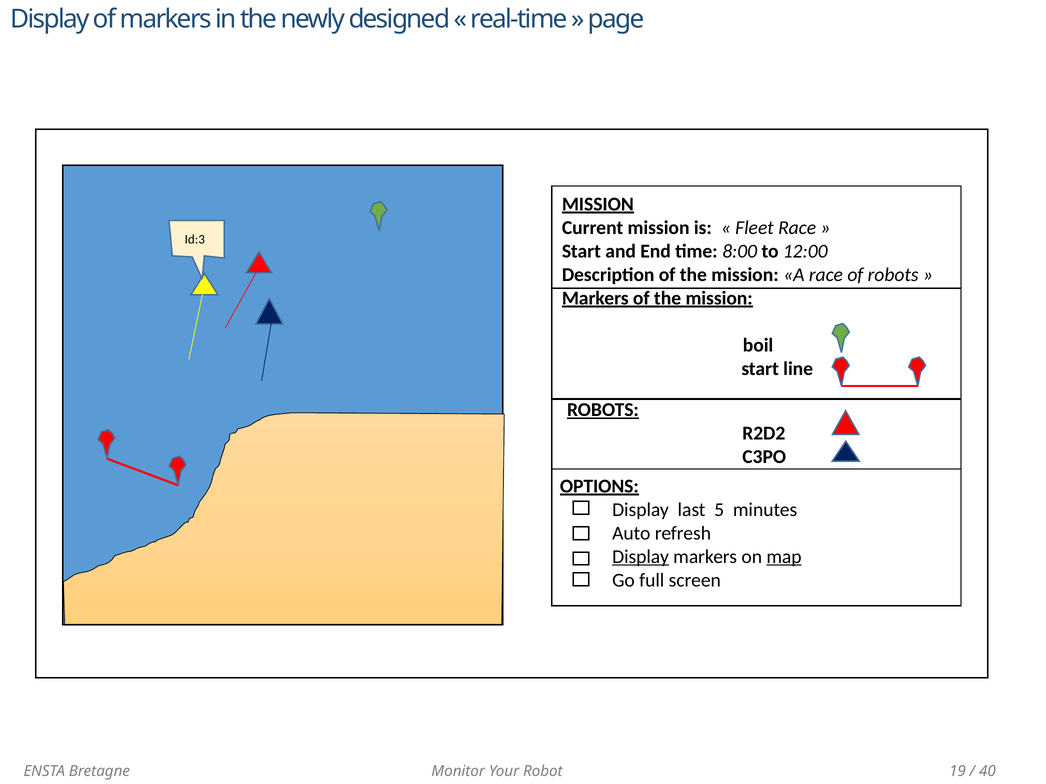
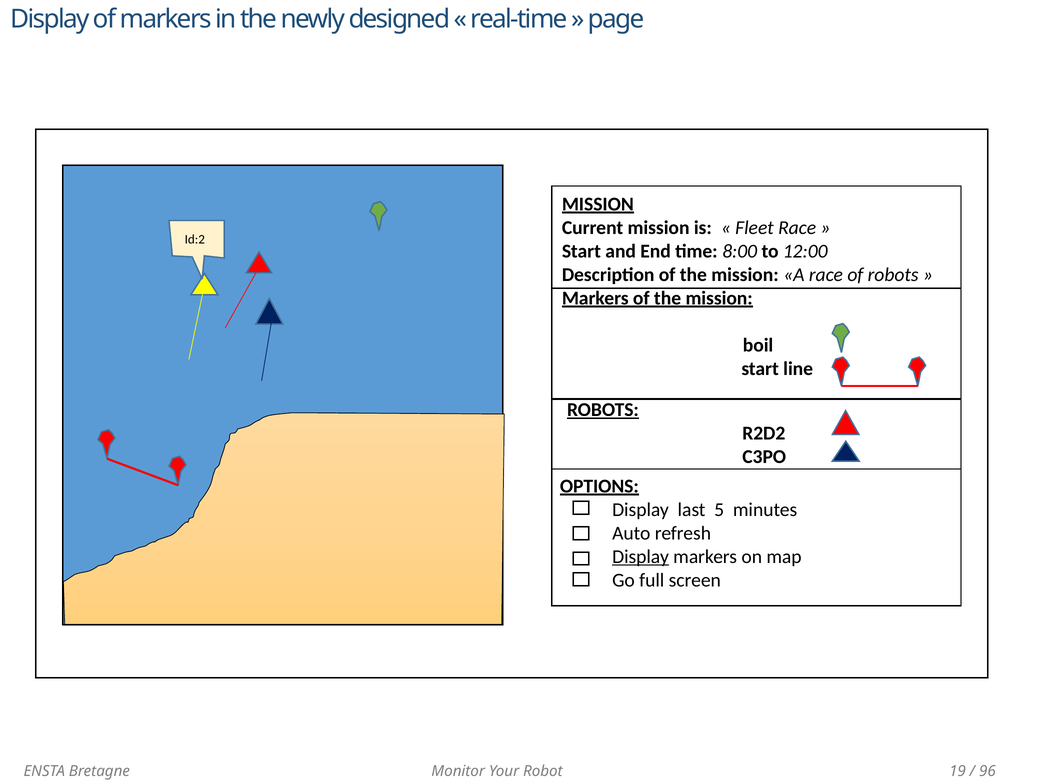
Id:3: Id:3 -> Id:2
map underline: present -> none
40: 40 -> 96
